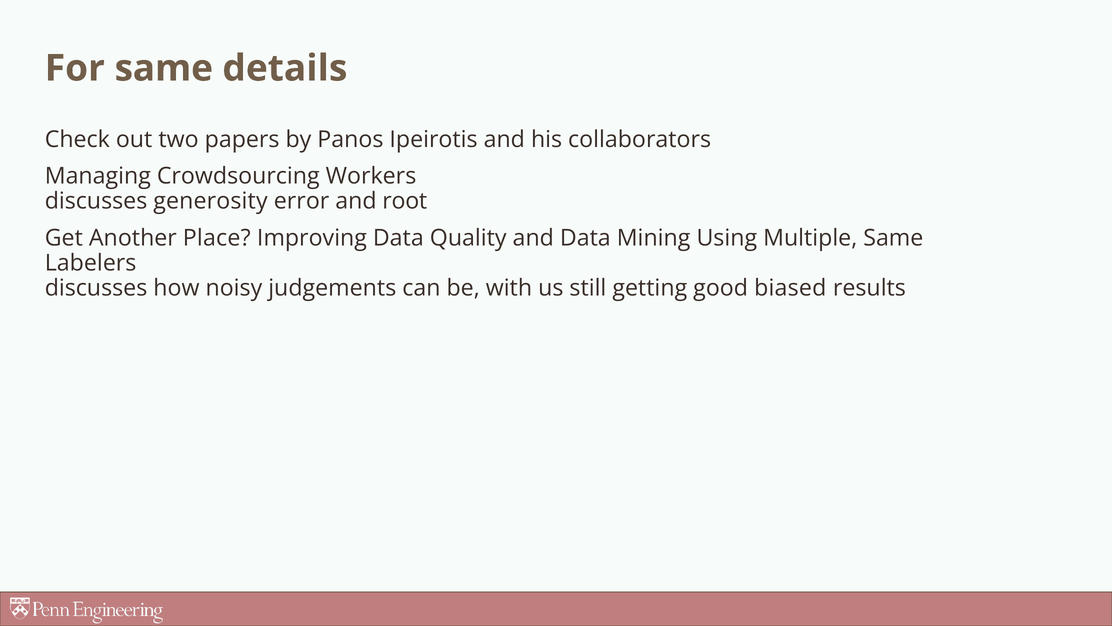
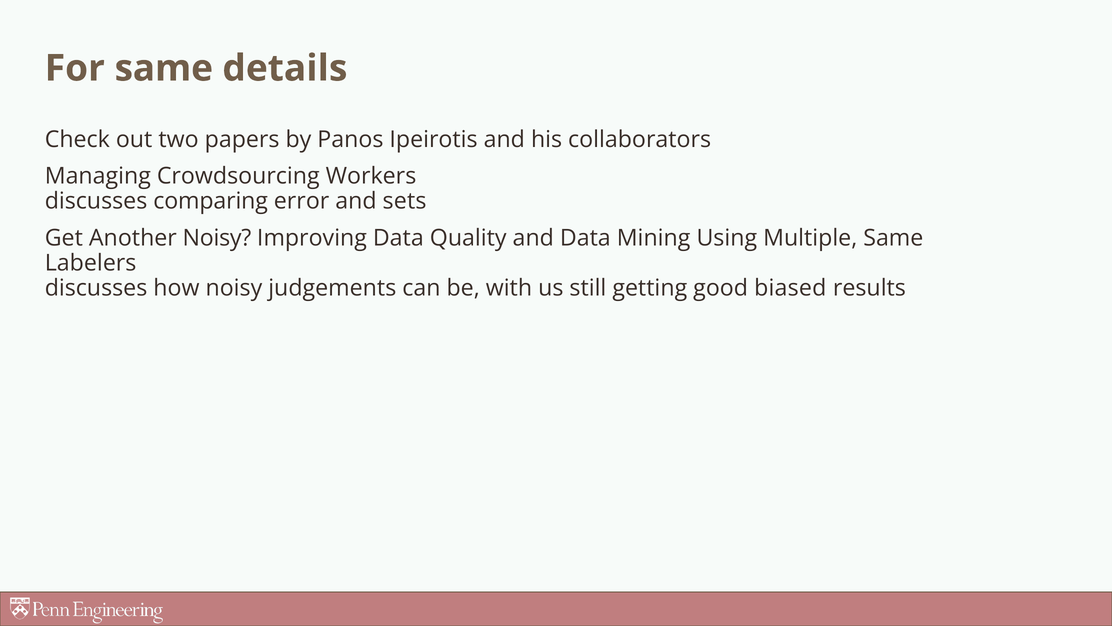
generosity: generosity -> comparing
root: root -> sets
Another Place: Place -> Noisy
